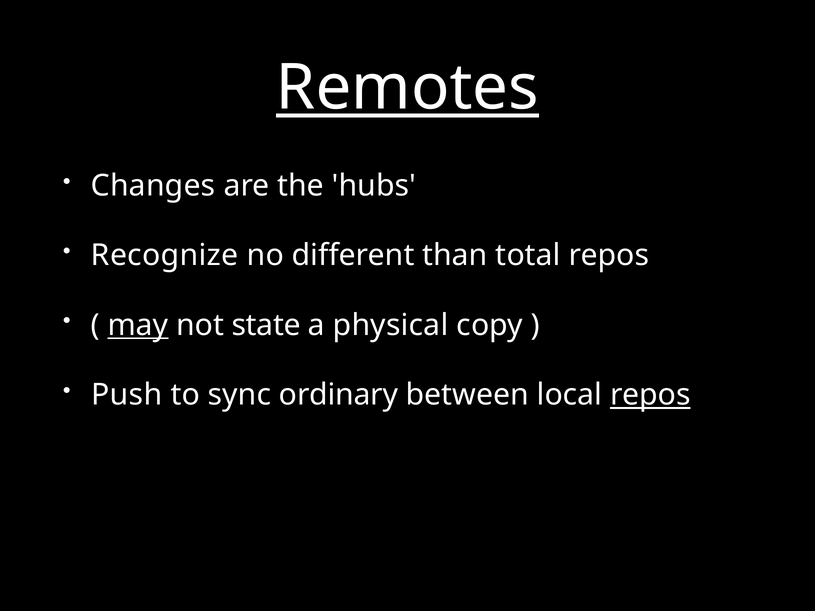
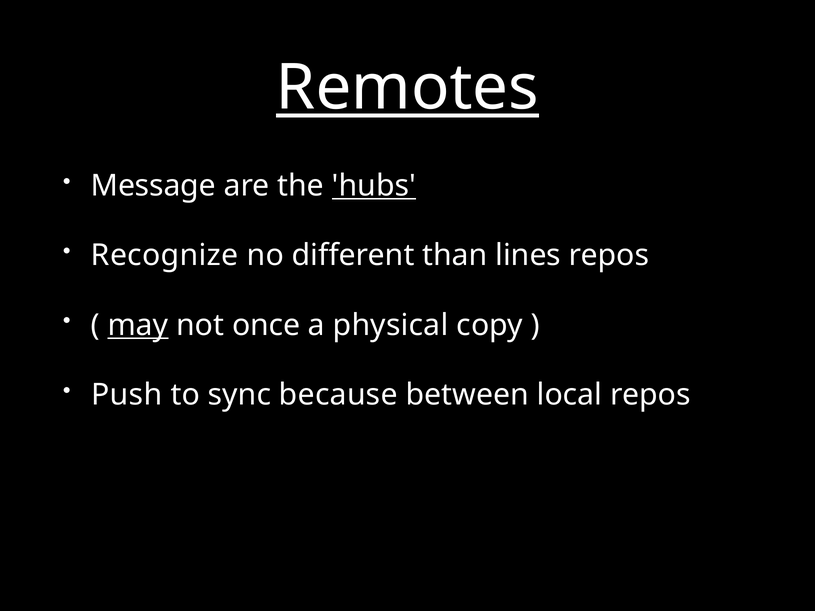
Changes: Changes -> Message
hubs underline: none -> present
total: total -> lines
state: state -> once
ordinary: ordinary -> because
repos at (650, 395) underline: present -> none
